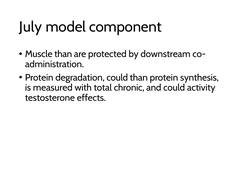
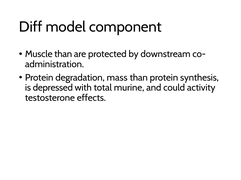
July: July -> Diff
degradation could: could -> mass
measured: measured -> depressed
chronic: chronic -> murine
